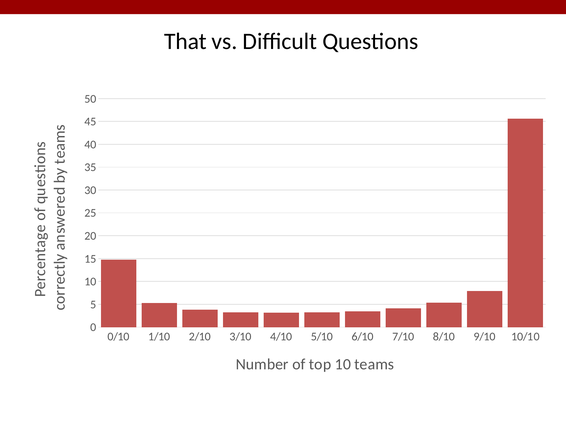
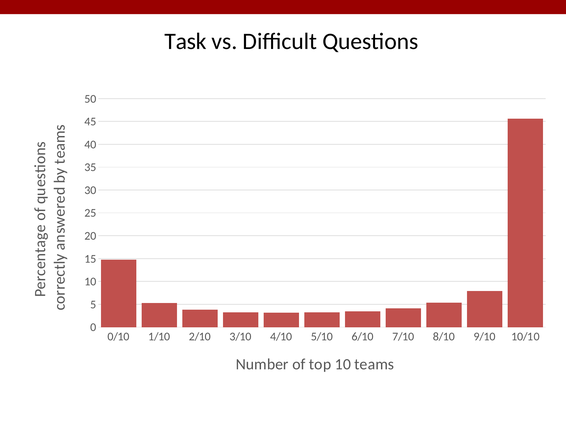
That: That -> Task
